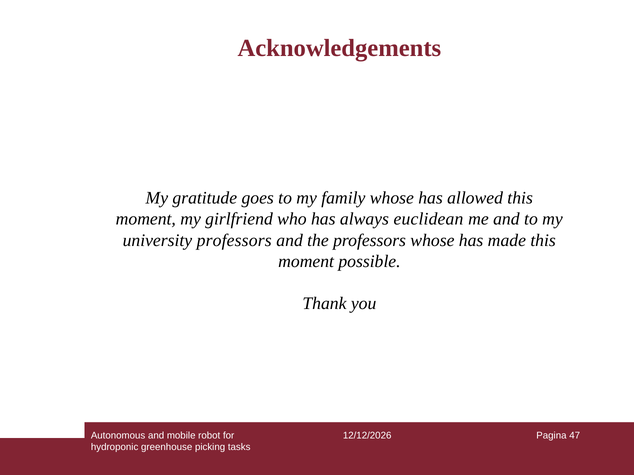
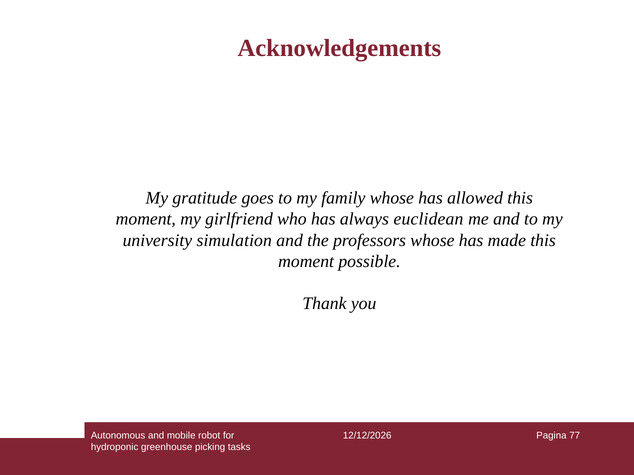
university professors: professors -> simulation
47: 47 -> 77
